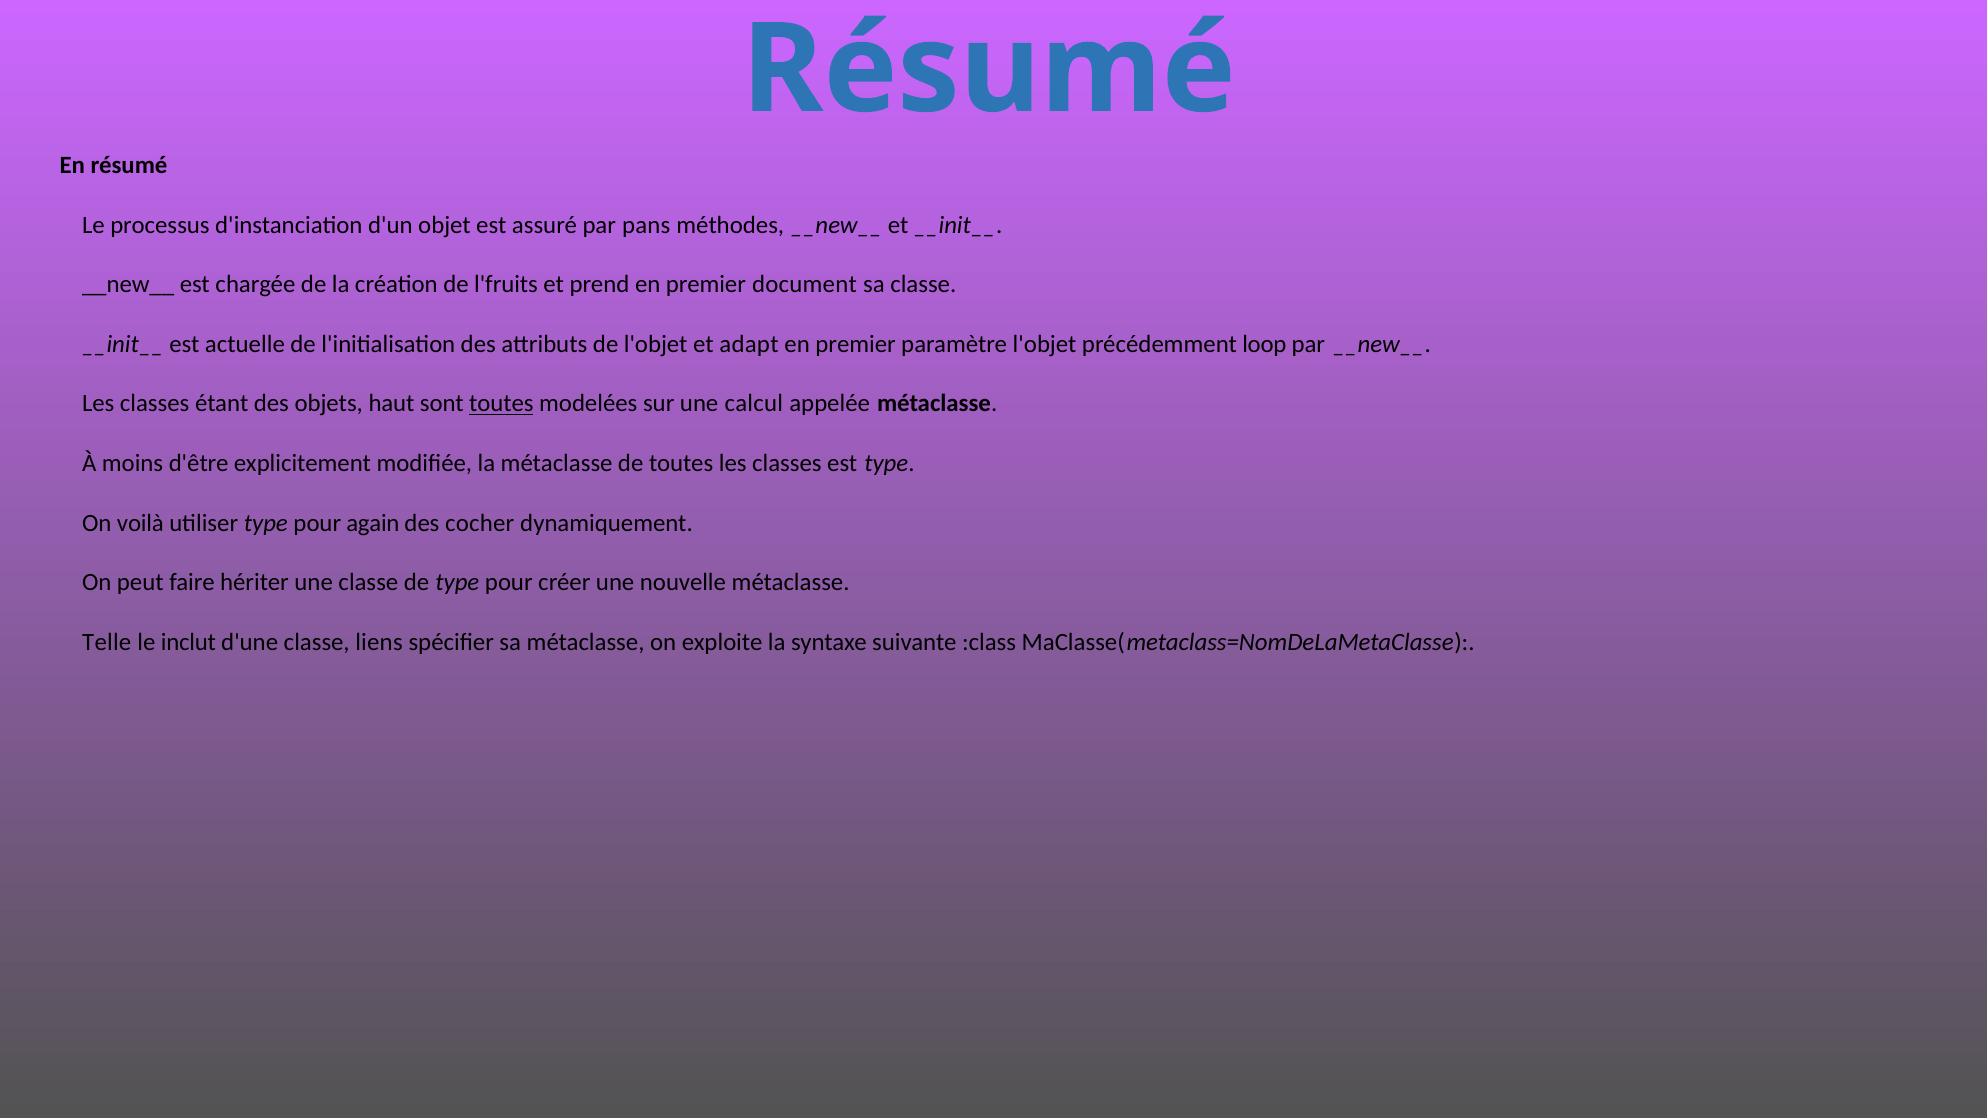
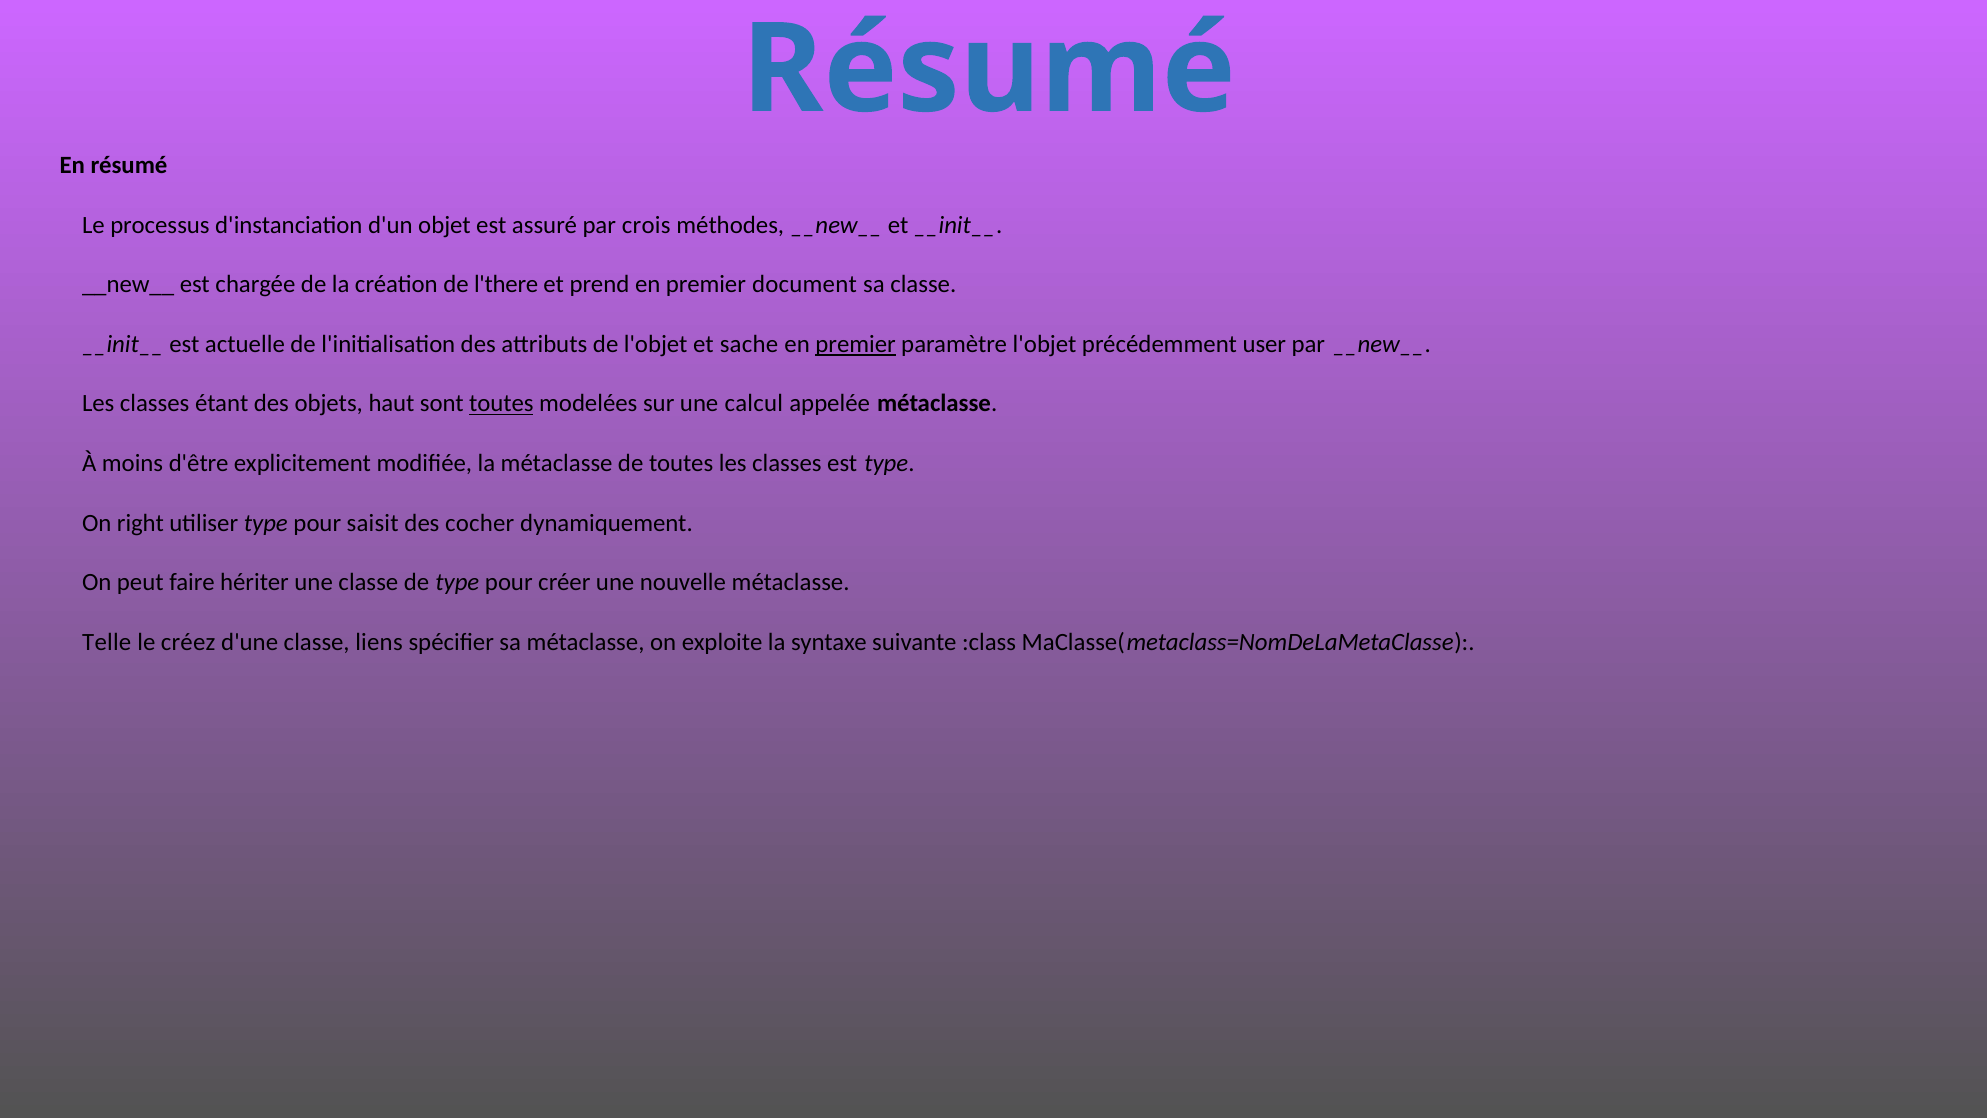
pans: pans -> crois
l'fruits: l'fruits -> l'there
adapt: adapt -> sache
premier at (856, 344) underline: none -> present
loop: loop -> user
voilà: voilà -> right
again: again -> saisit
inclut: inclut -> créez
